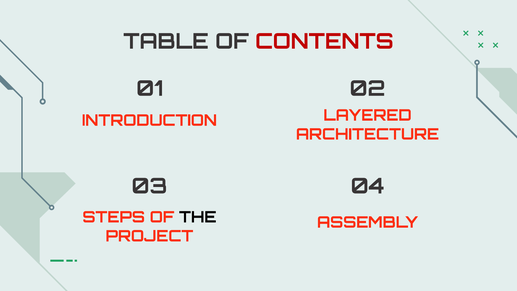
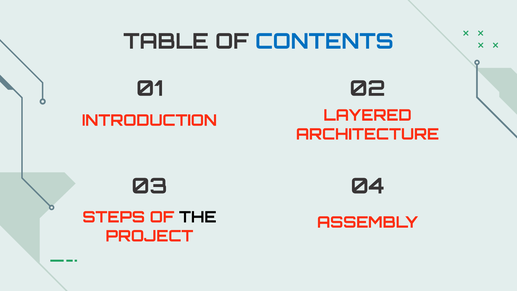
CONTENTS colour: red -> blue
